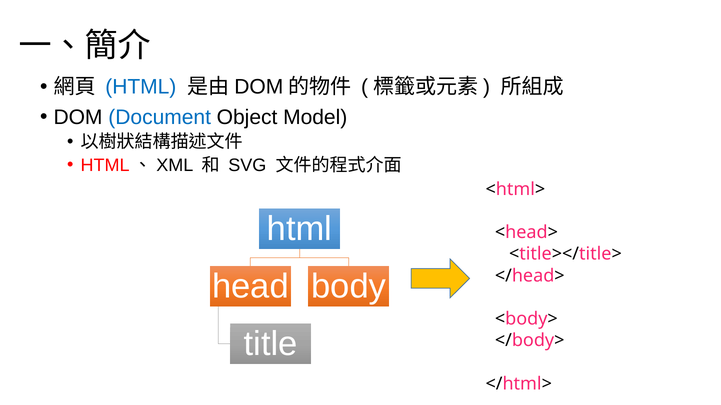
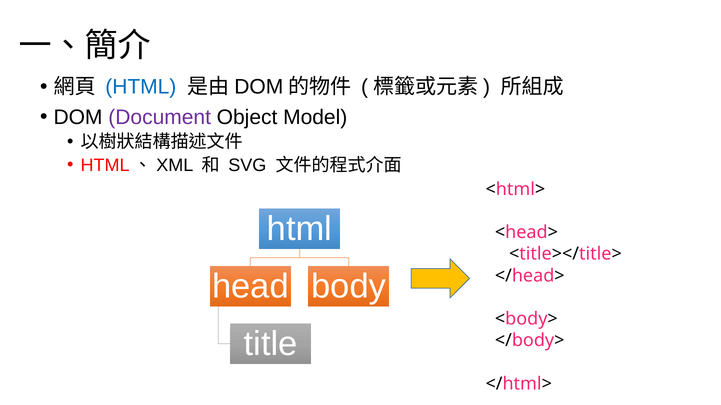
Document colour: blue -> purple
